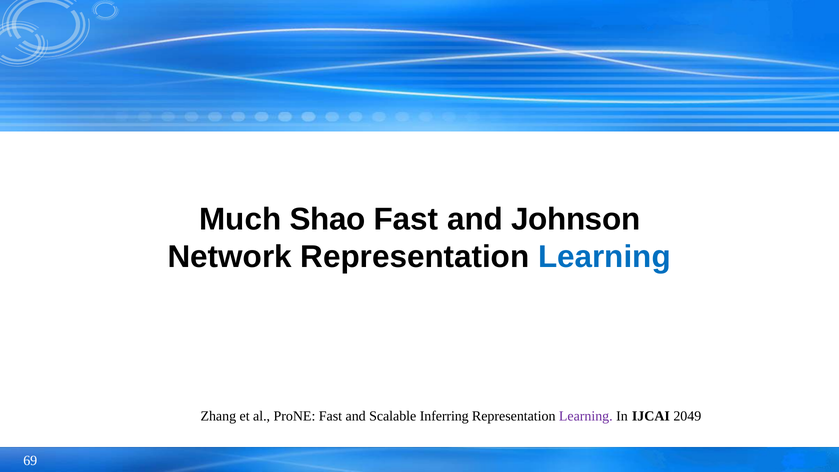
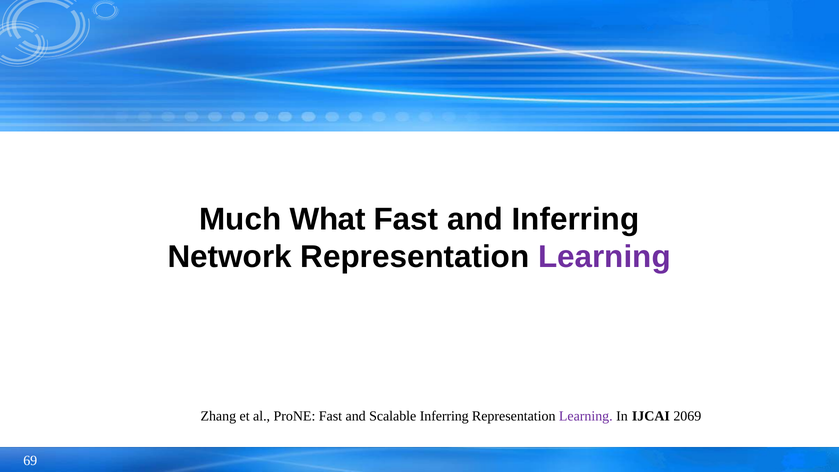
Shao: Shao -> What
and Johnson: Johnson -> Inferring
Learning at (604, 257) colour: blue -> purple
2049: 2049 -> 2069
